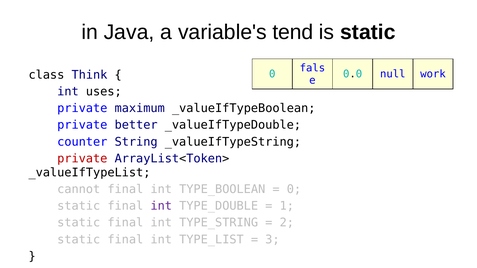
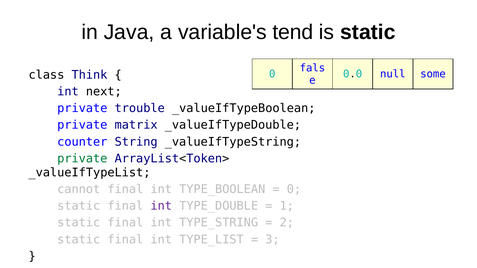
work: work -> some
uses: uses -> next
maximum: maximum -> trouble
better: better -> matrix
private at (82, 159) colour: red -> green
